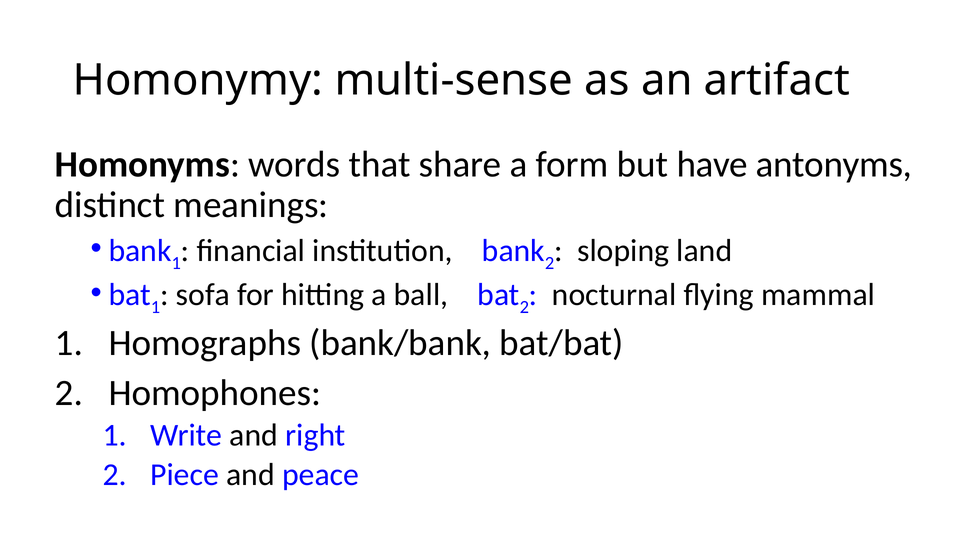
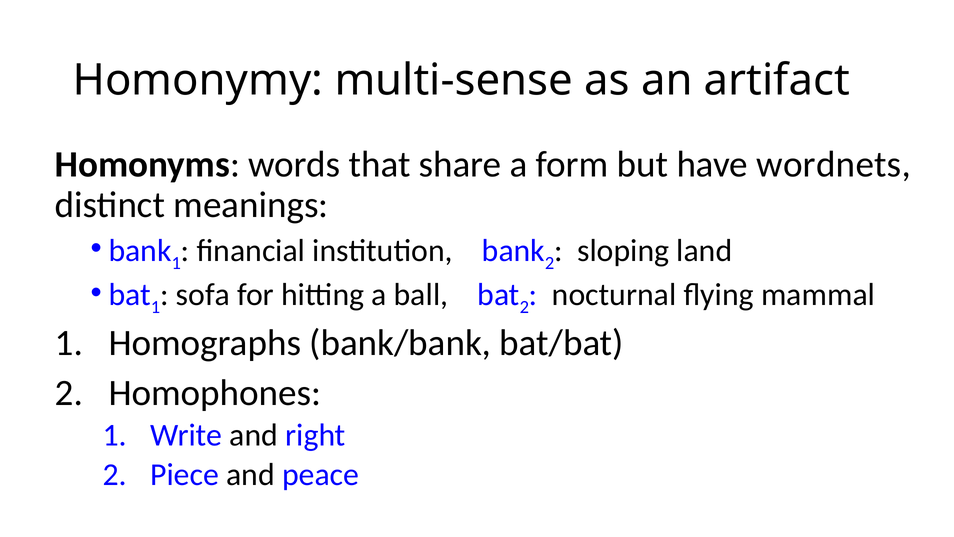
antonyms: antonyms -> wordnets
